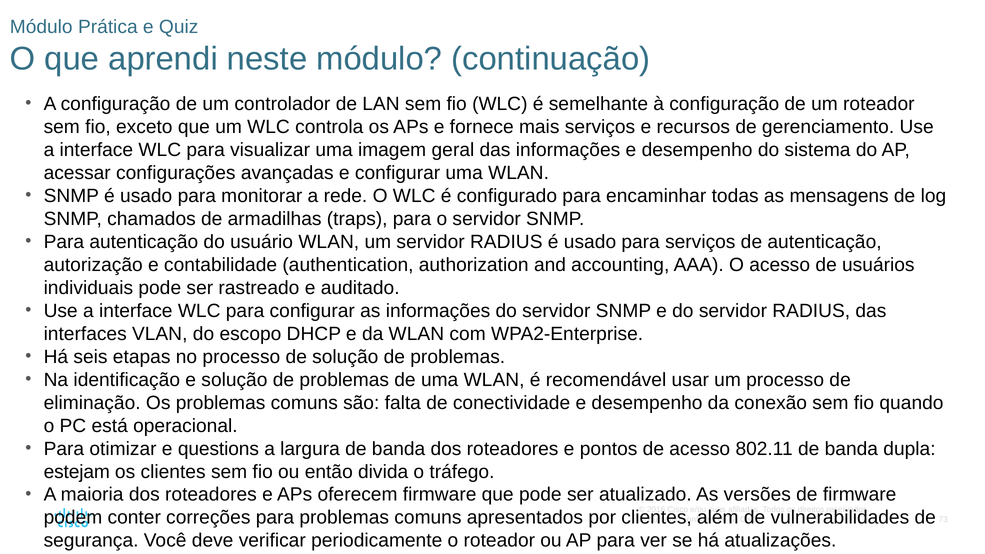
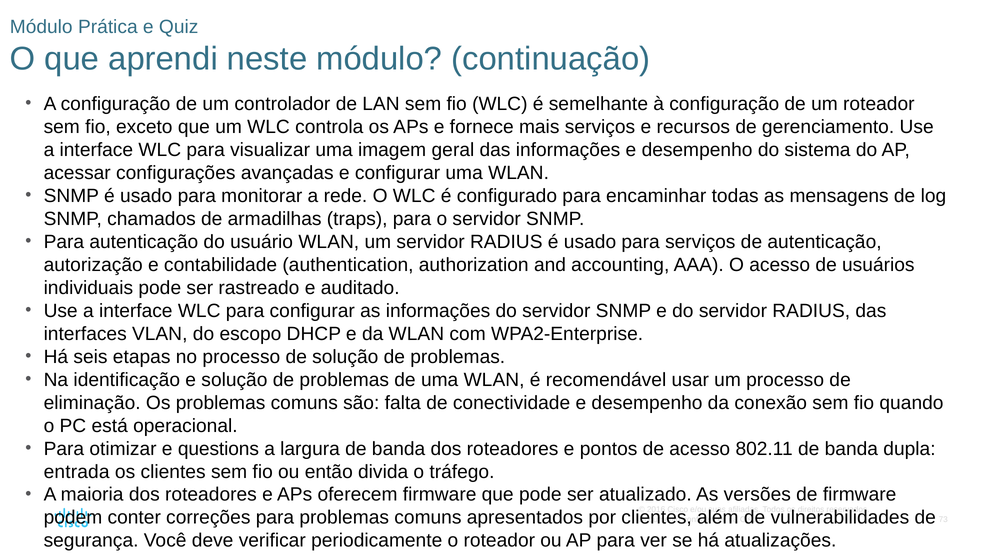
estejam: estejam -> entrada
